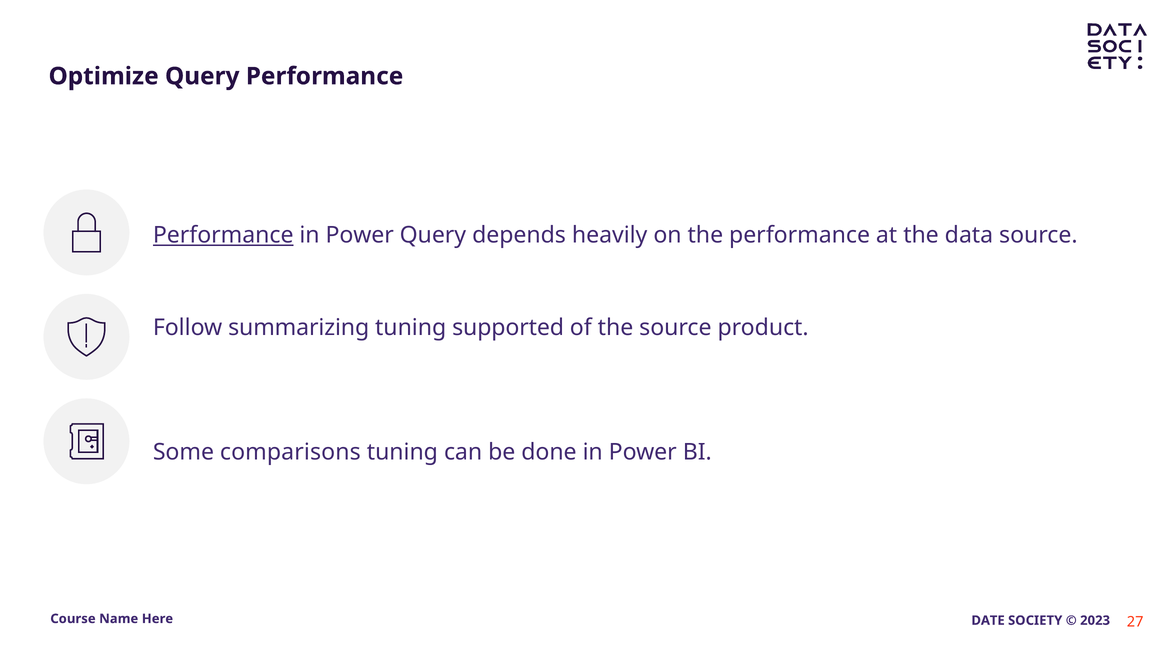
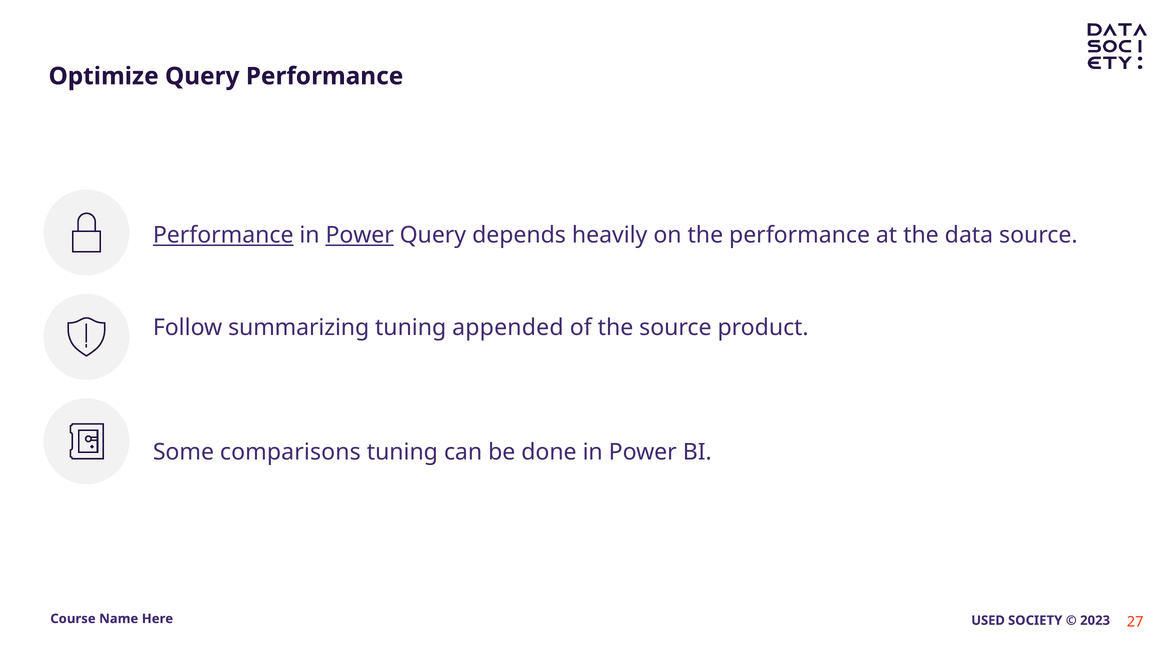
Power at (360, 235) underline: none -> present
supported: supported -> appended
DATE: DATE -> USED
